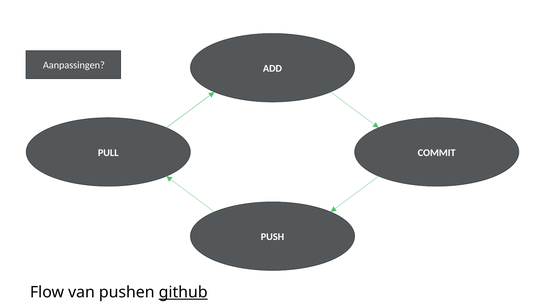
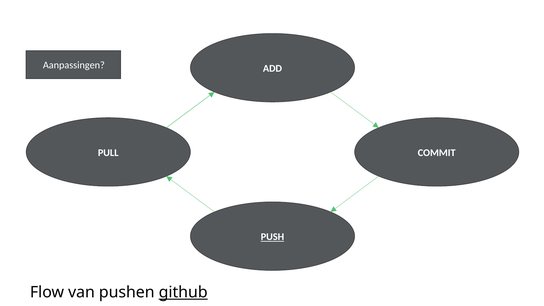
PUSH underline: none -> present
